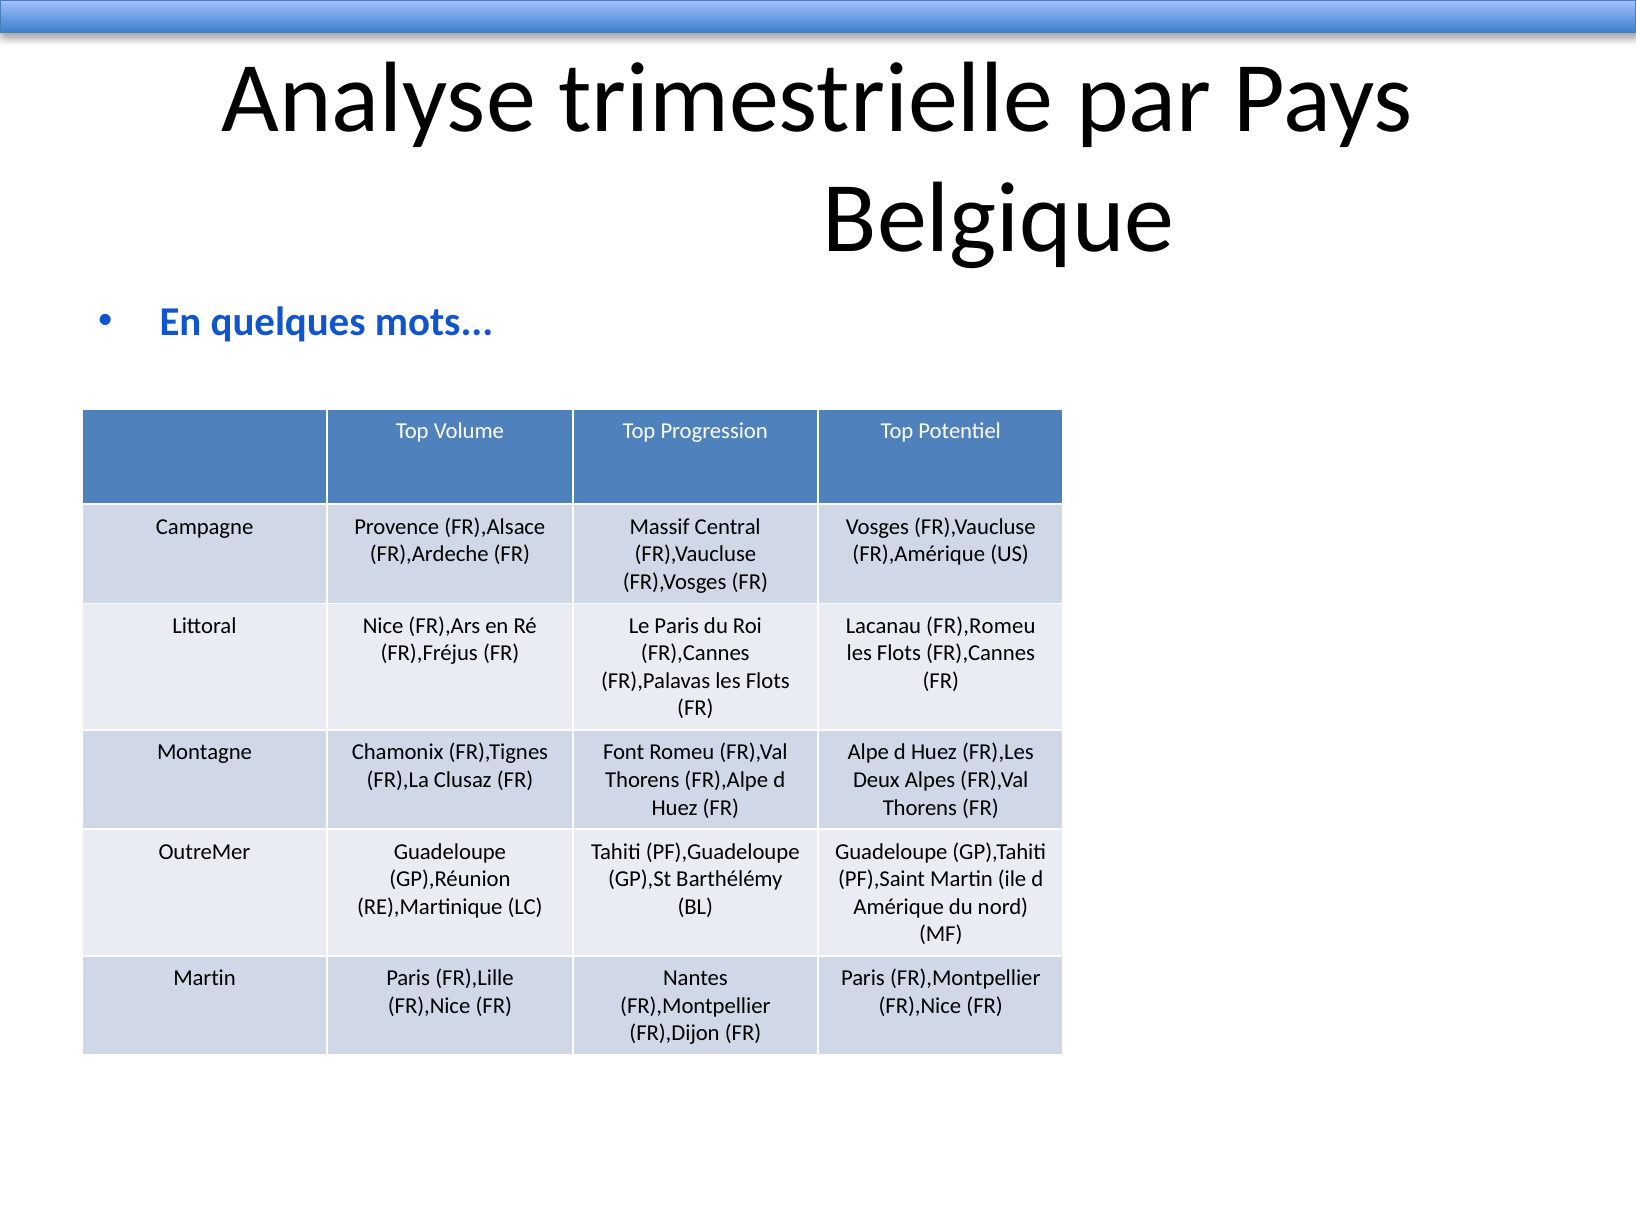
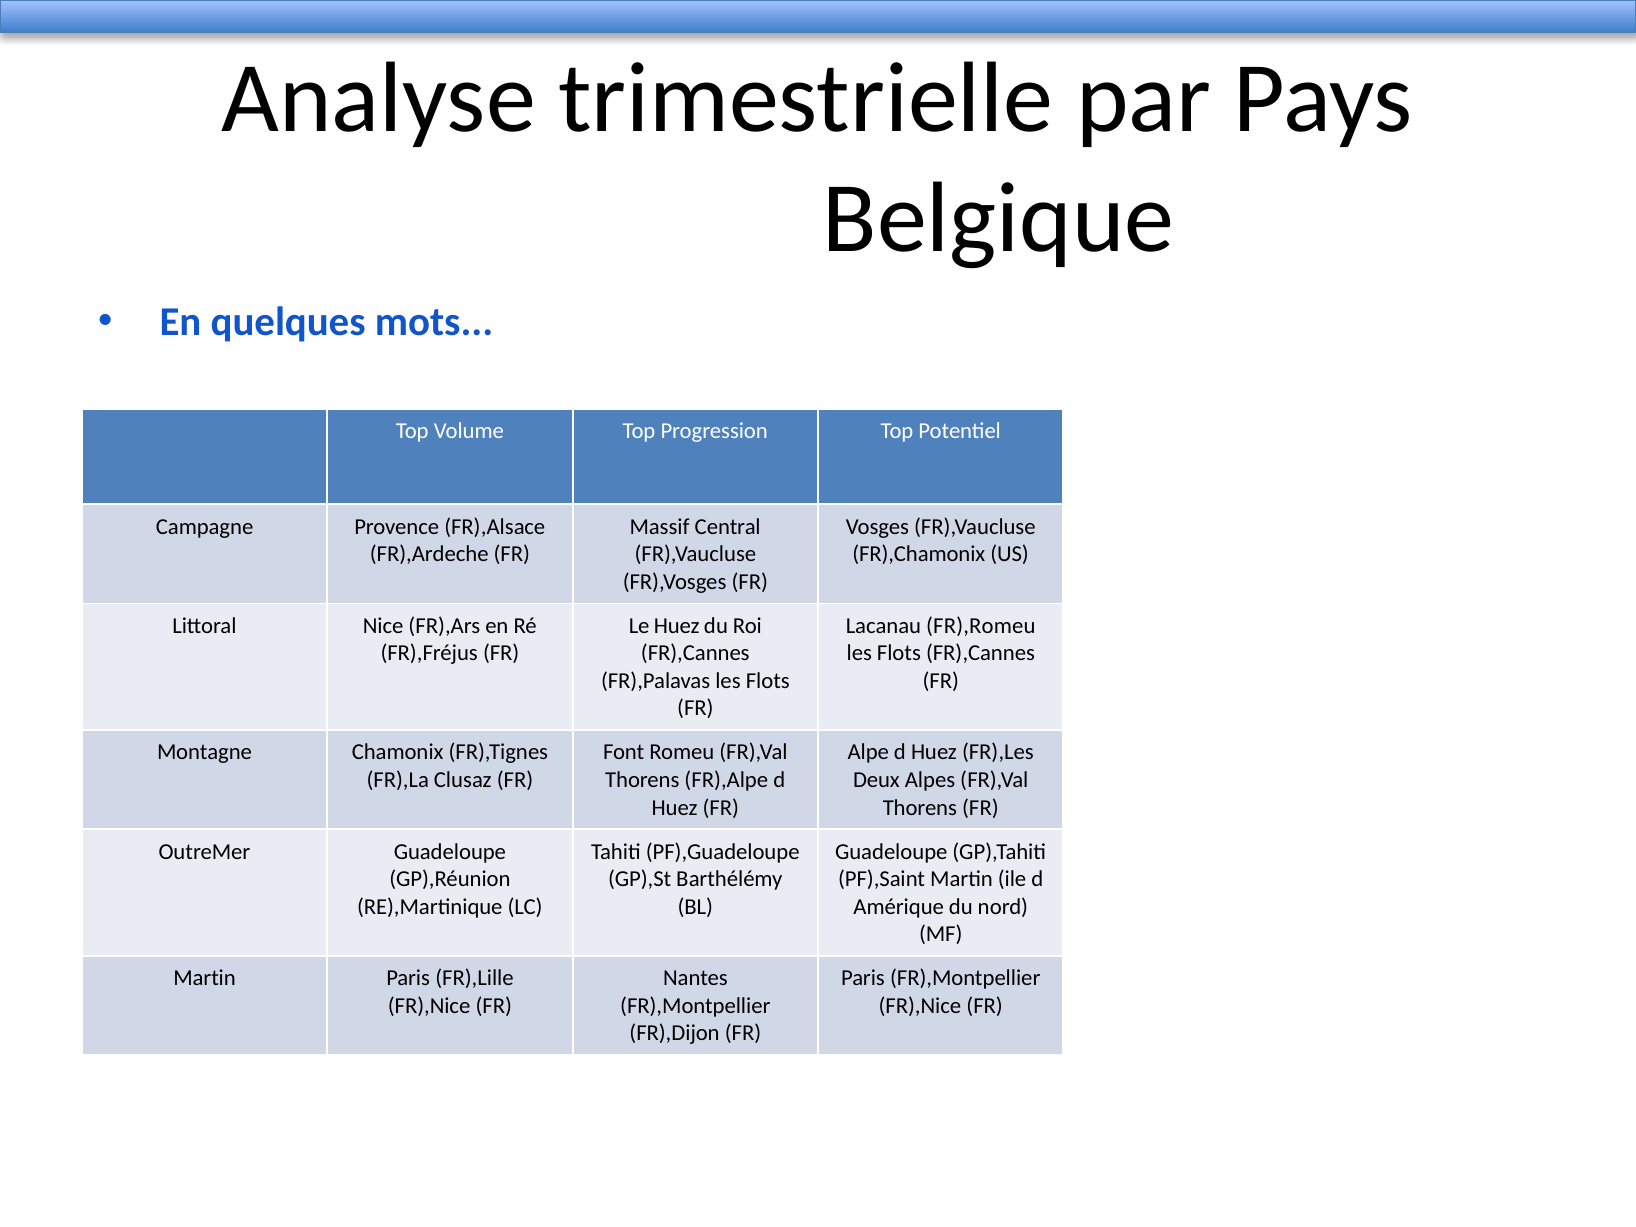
FR),Amérique: FR),Amérique -> FR),Chamonix
Le Paris: Paris -> Huez
